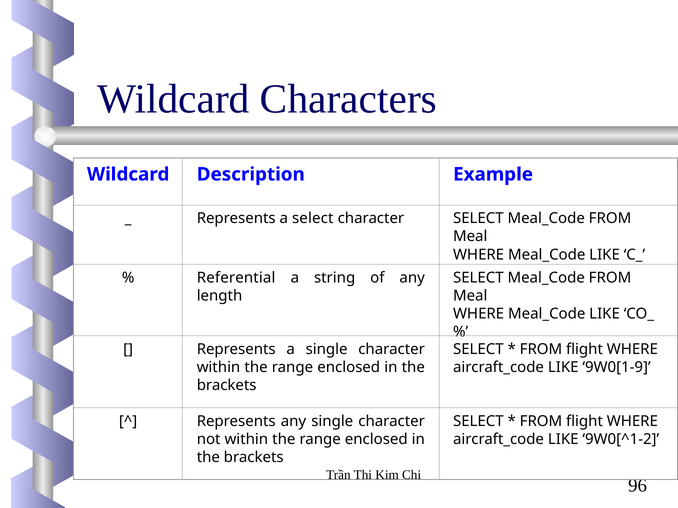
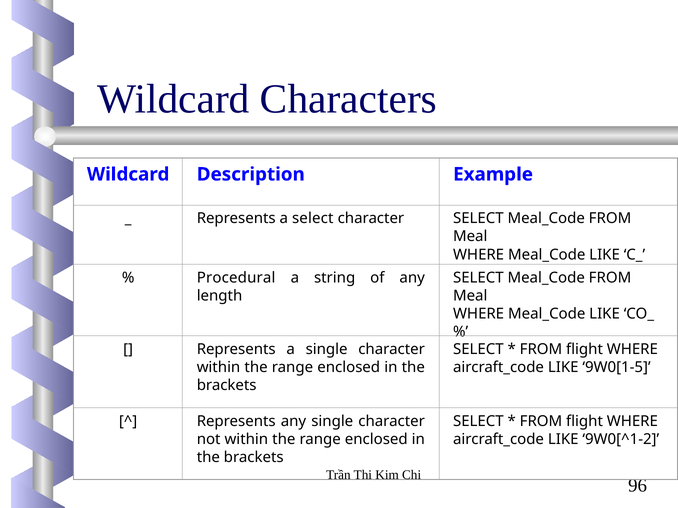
Referential: Referential -> Procedural
9W0[1-9: 9W0[1-9 -> 9W0[1-5
